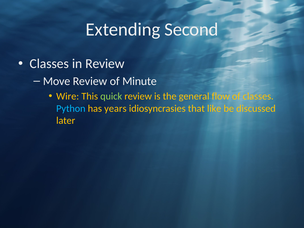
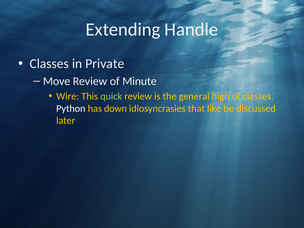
Second: Second -> Handle
in Review: Review -> Private
flow: flow -> high
Python colour: light blue -> white
years: years -> down
